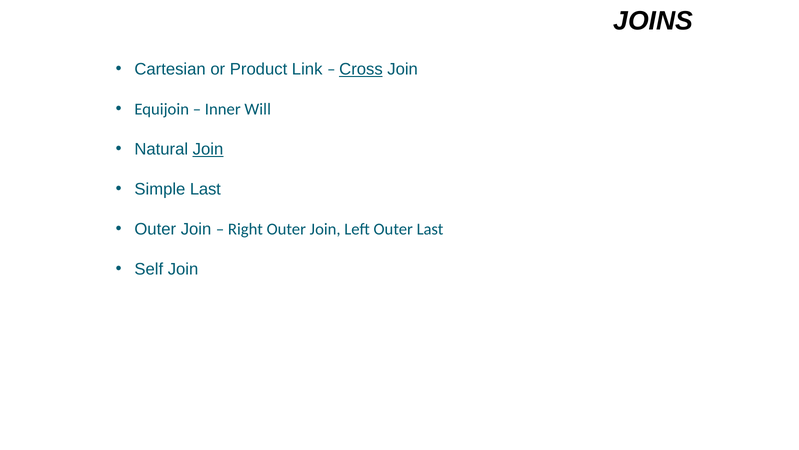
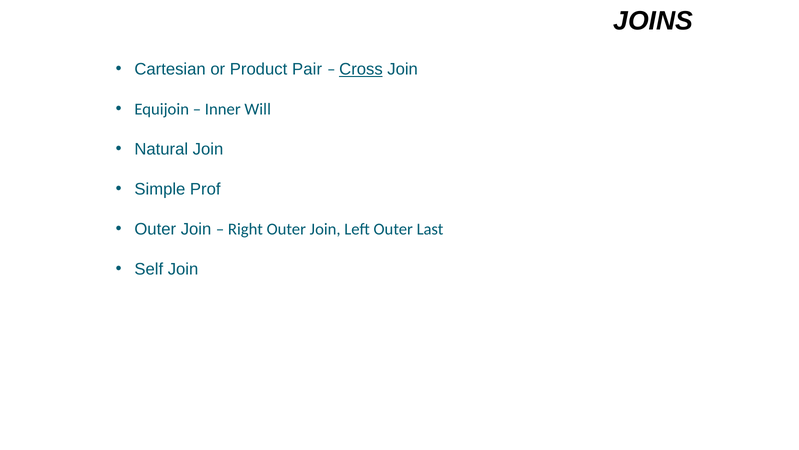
Link: Link -> Pair
Join at (208, 149) underline: present -> none
Simple Last: Last -> Prof
